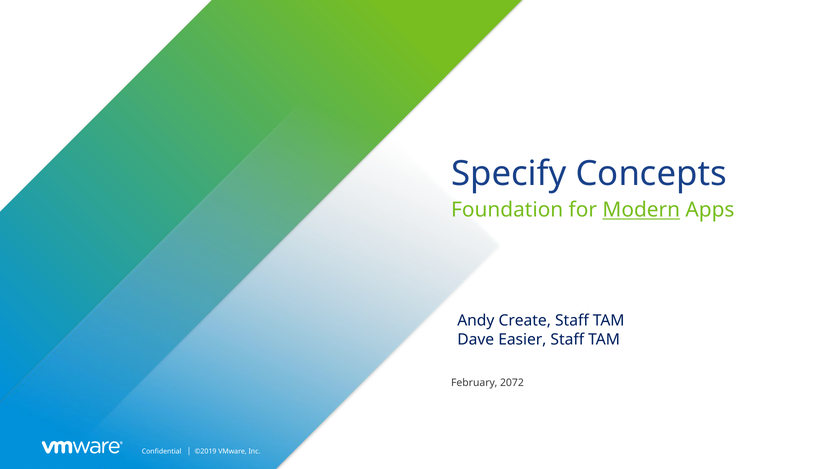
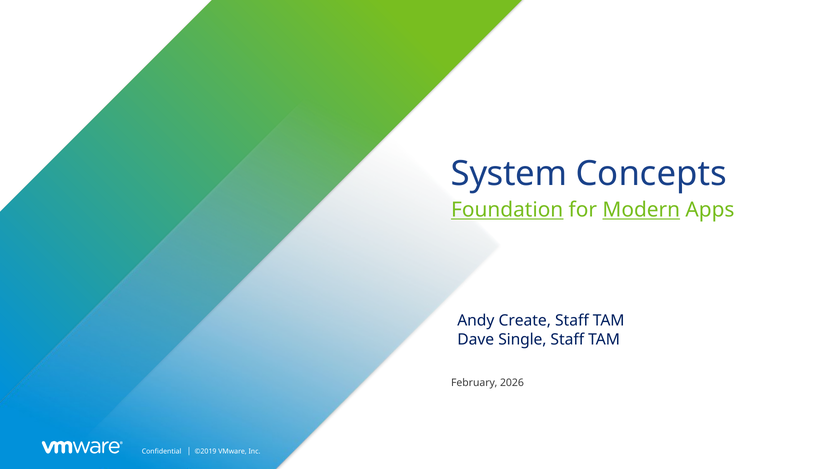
Specify: Specify -> System
Foundation underline: none -> present
Easier: Easier -> Single
2072: 2072 -> 2026
